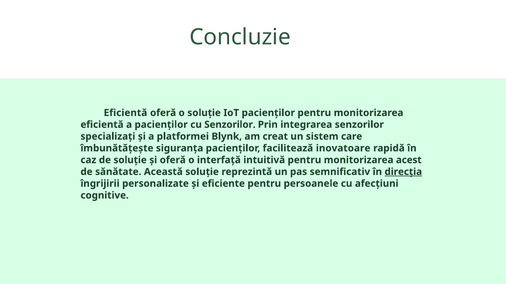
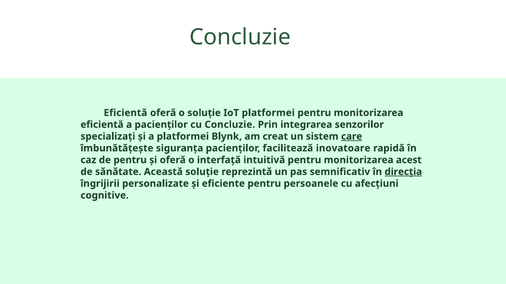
IoT pacienților: pacienților -> platformei
cu Senzorilor: Senzorilor -> Concluzie
care underline: none -> present
de soluție: soluție -> pentru
